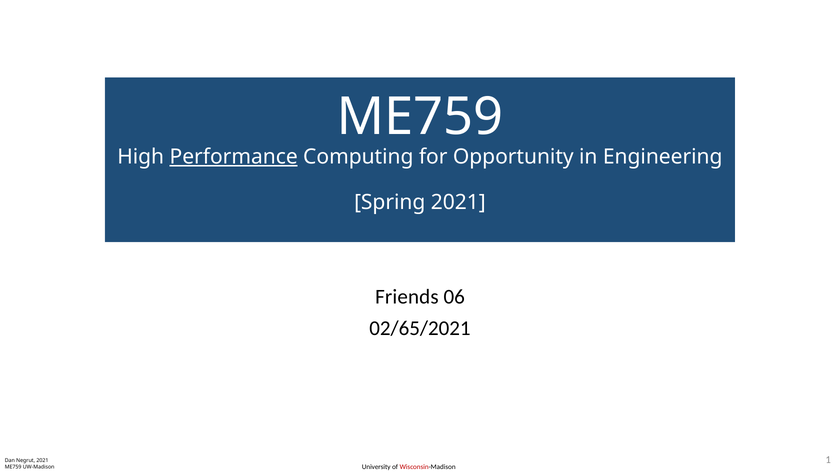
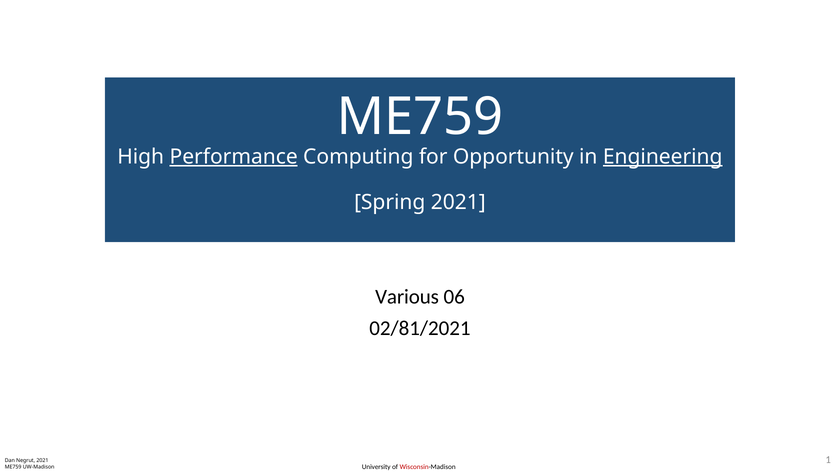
Engineering underline: none -> present
Friends: Friends -> Various
02/65/2021: 02/65/2021 -> 02/81/2021
